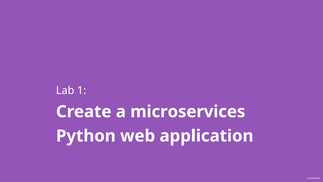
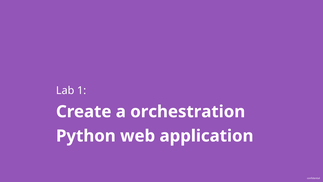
microservices: microservices -> orchestration
